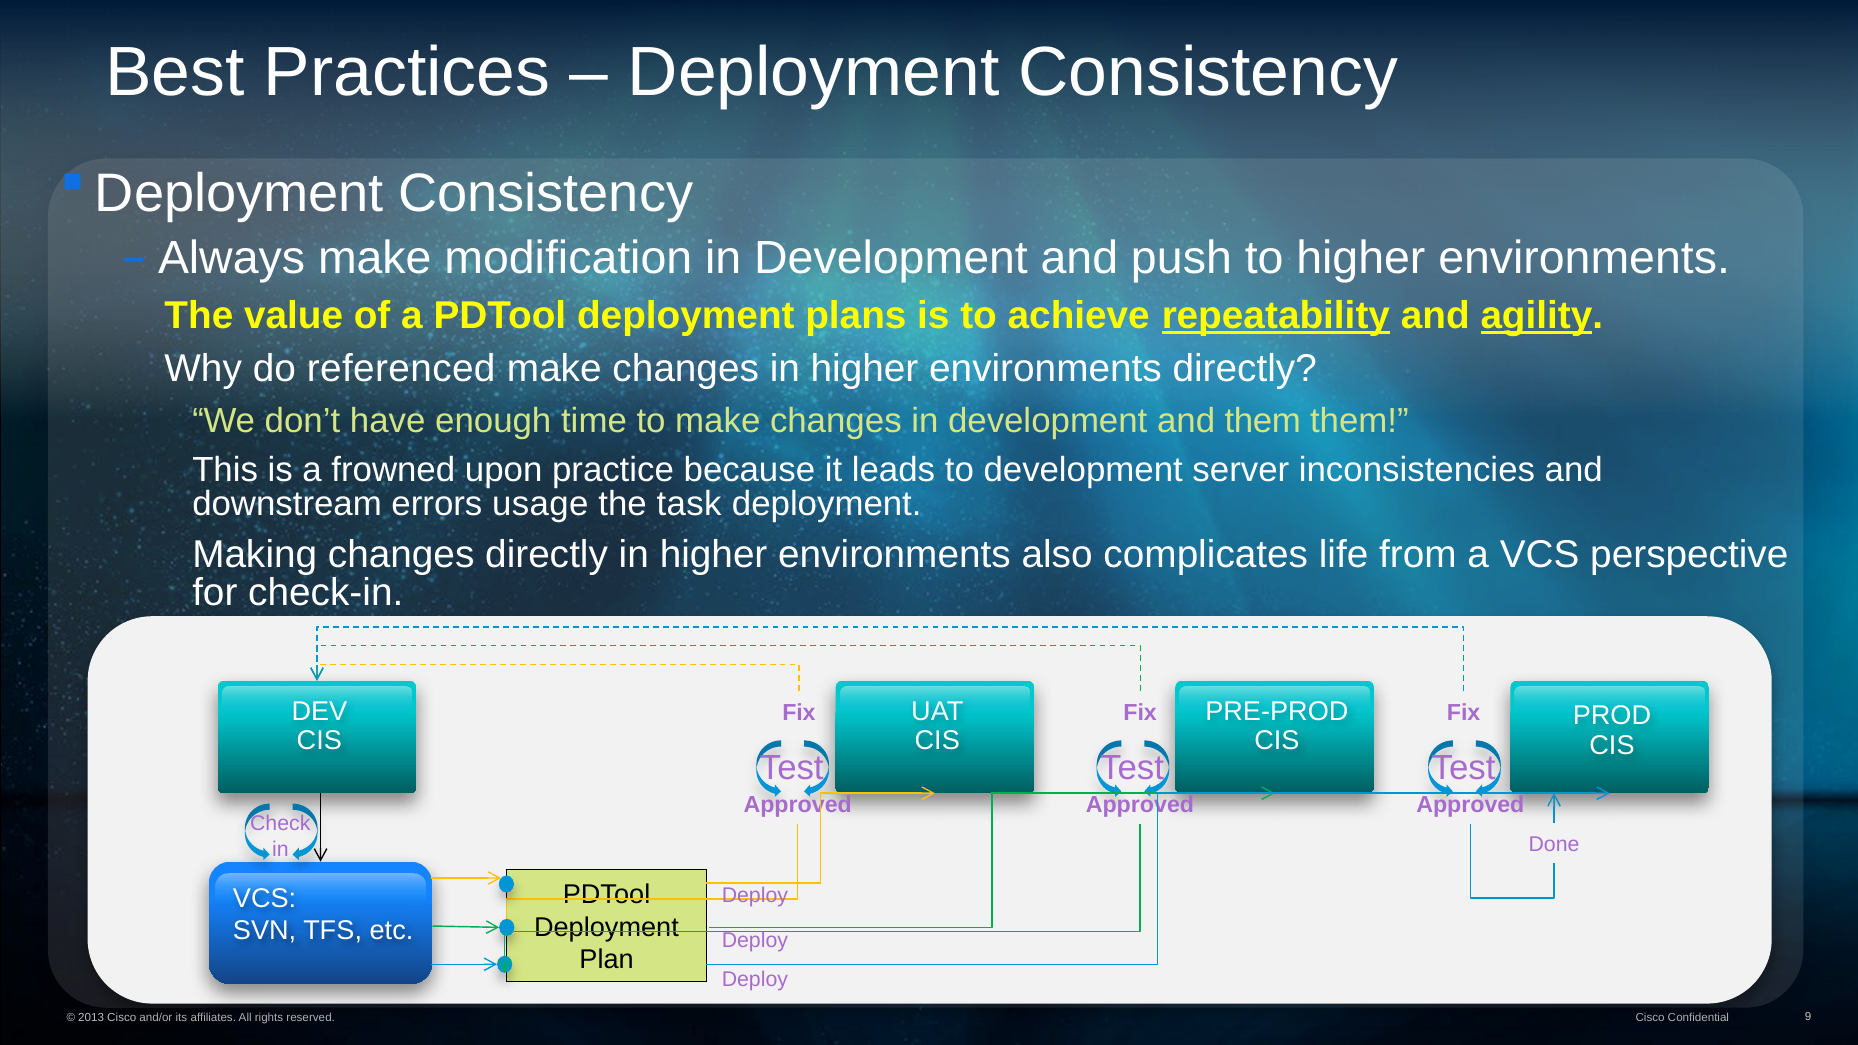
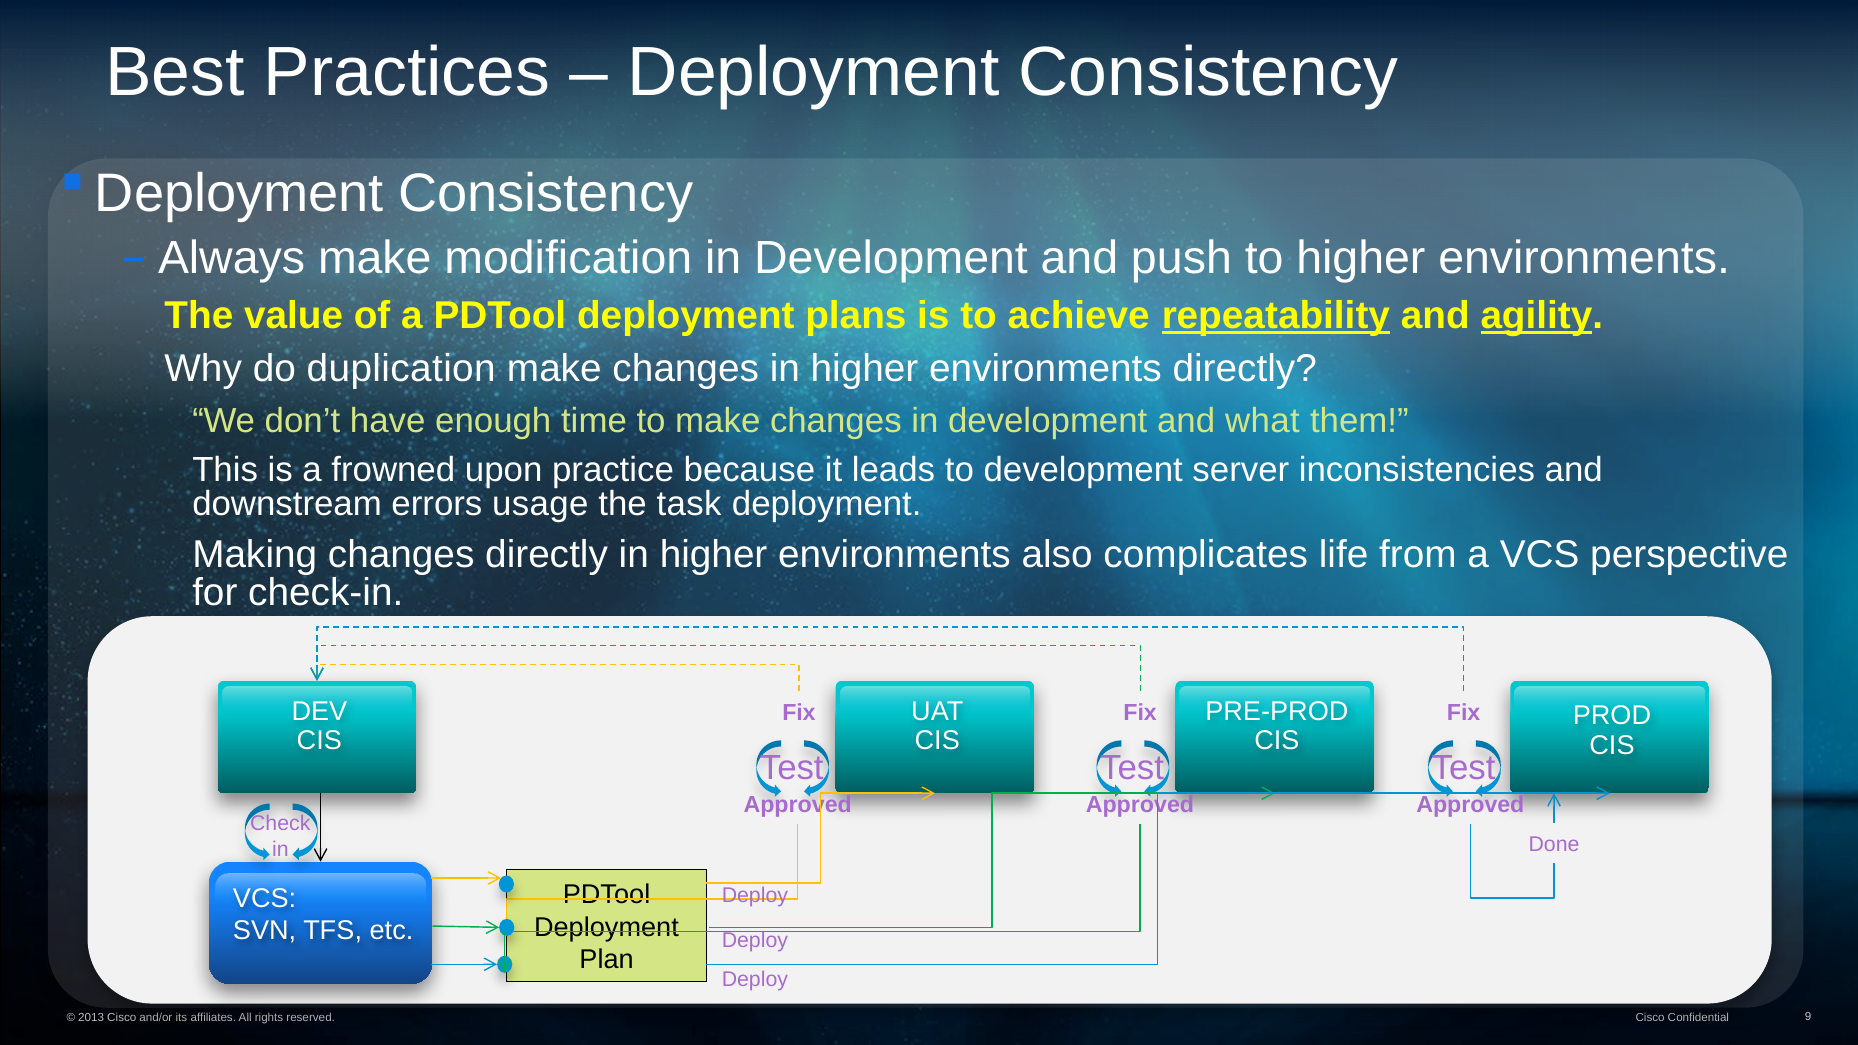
referenced: referenced -> duplication
and them: them -> what
